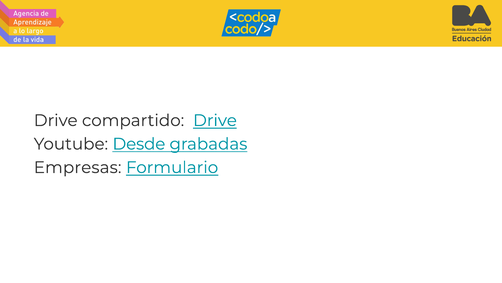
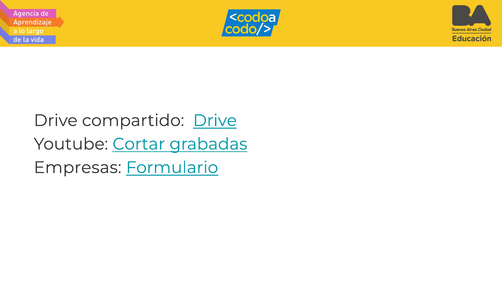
Desde: Desde -> Cortar
